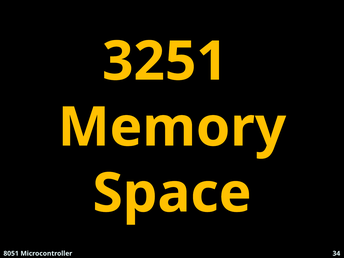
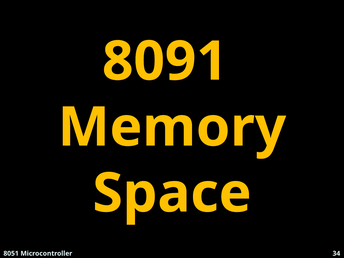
3251: 3251 -> 8091
